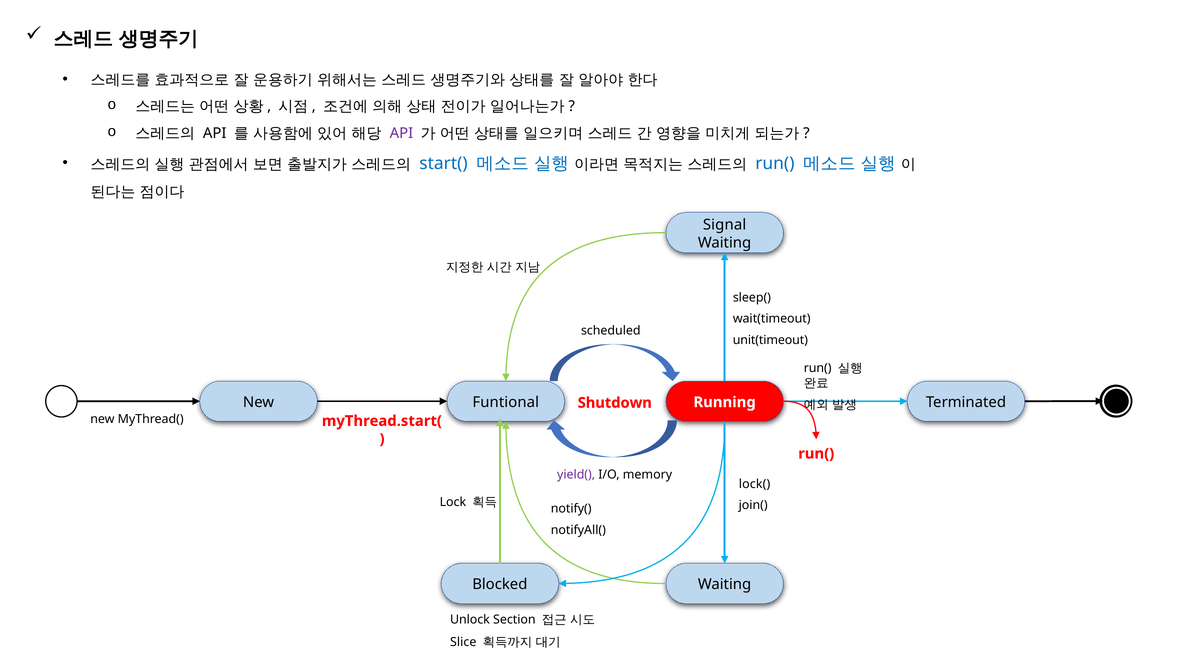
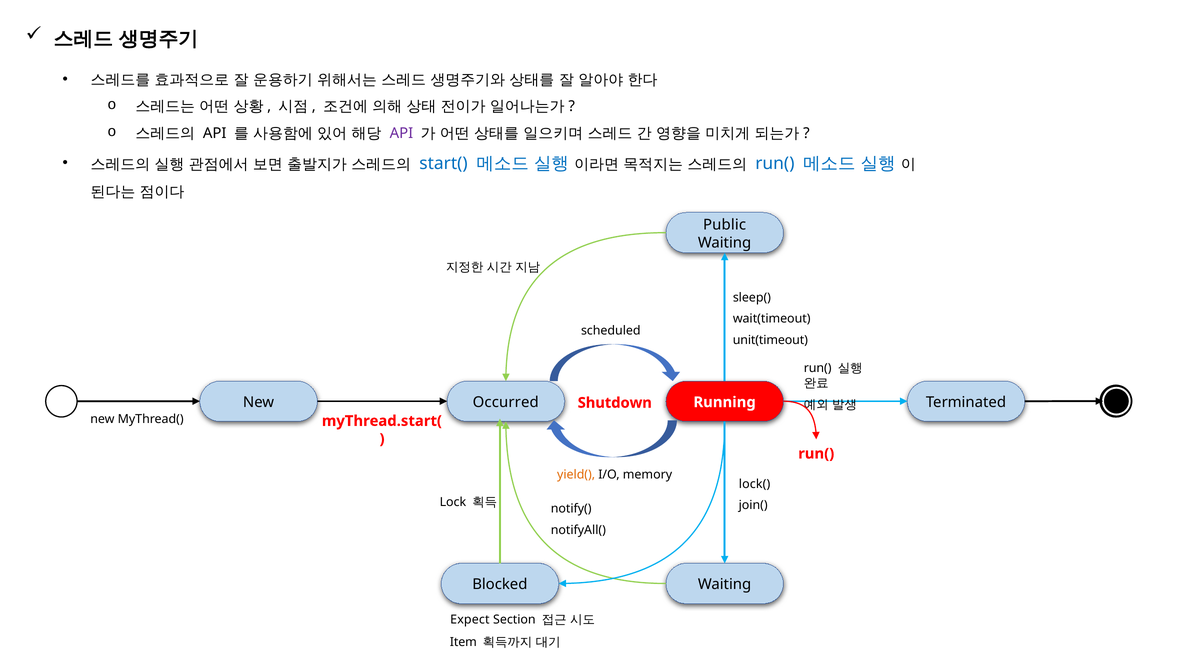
Signal: Signal -> Public
Funtional: Funtional -> Occurred
yield( colour: purple -> orange
Unlock: Unlock -> Expect
Slice: Slice -> Item
